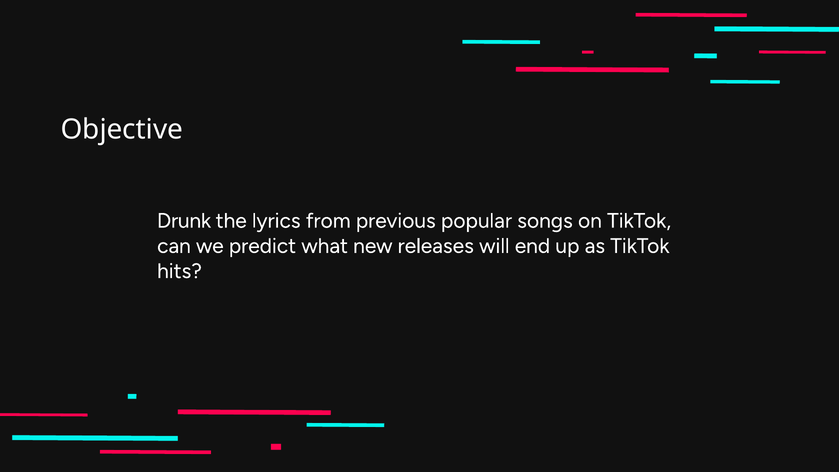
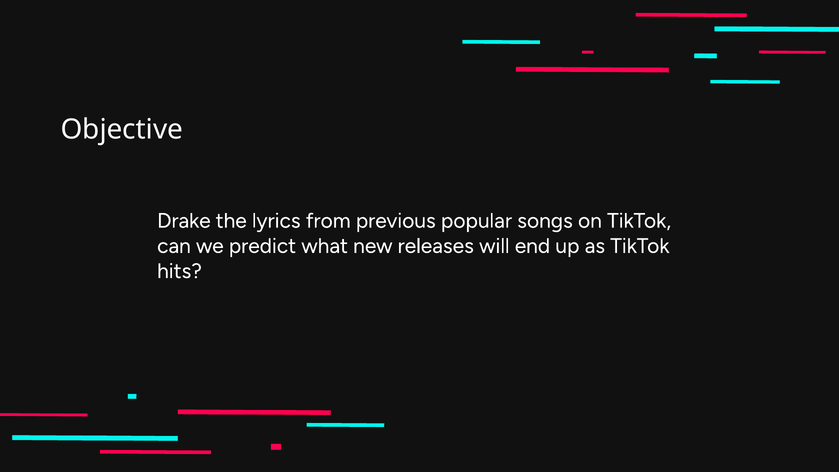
Drunk: Drunk -> Drake
